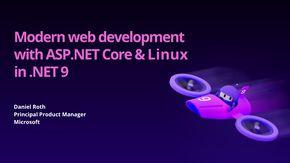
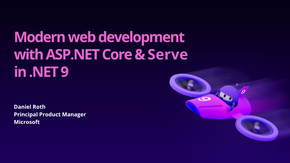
Linux: Linux -> Serve
